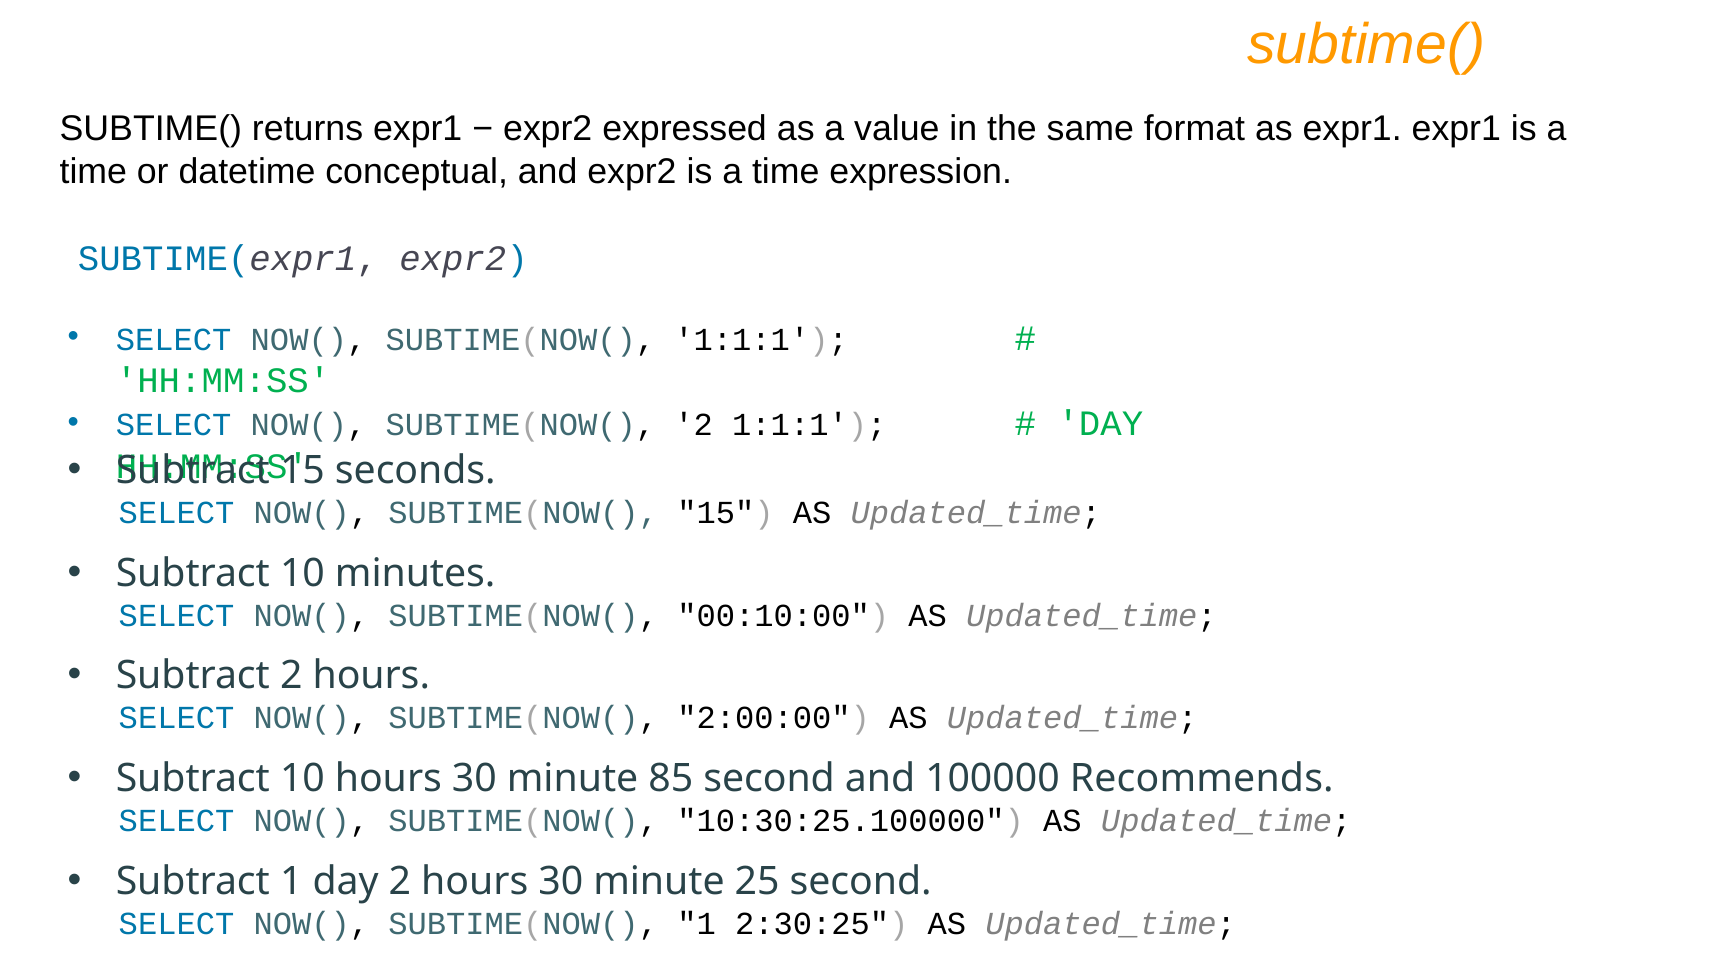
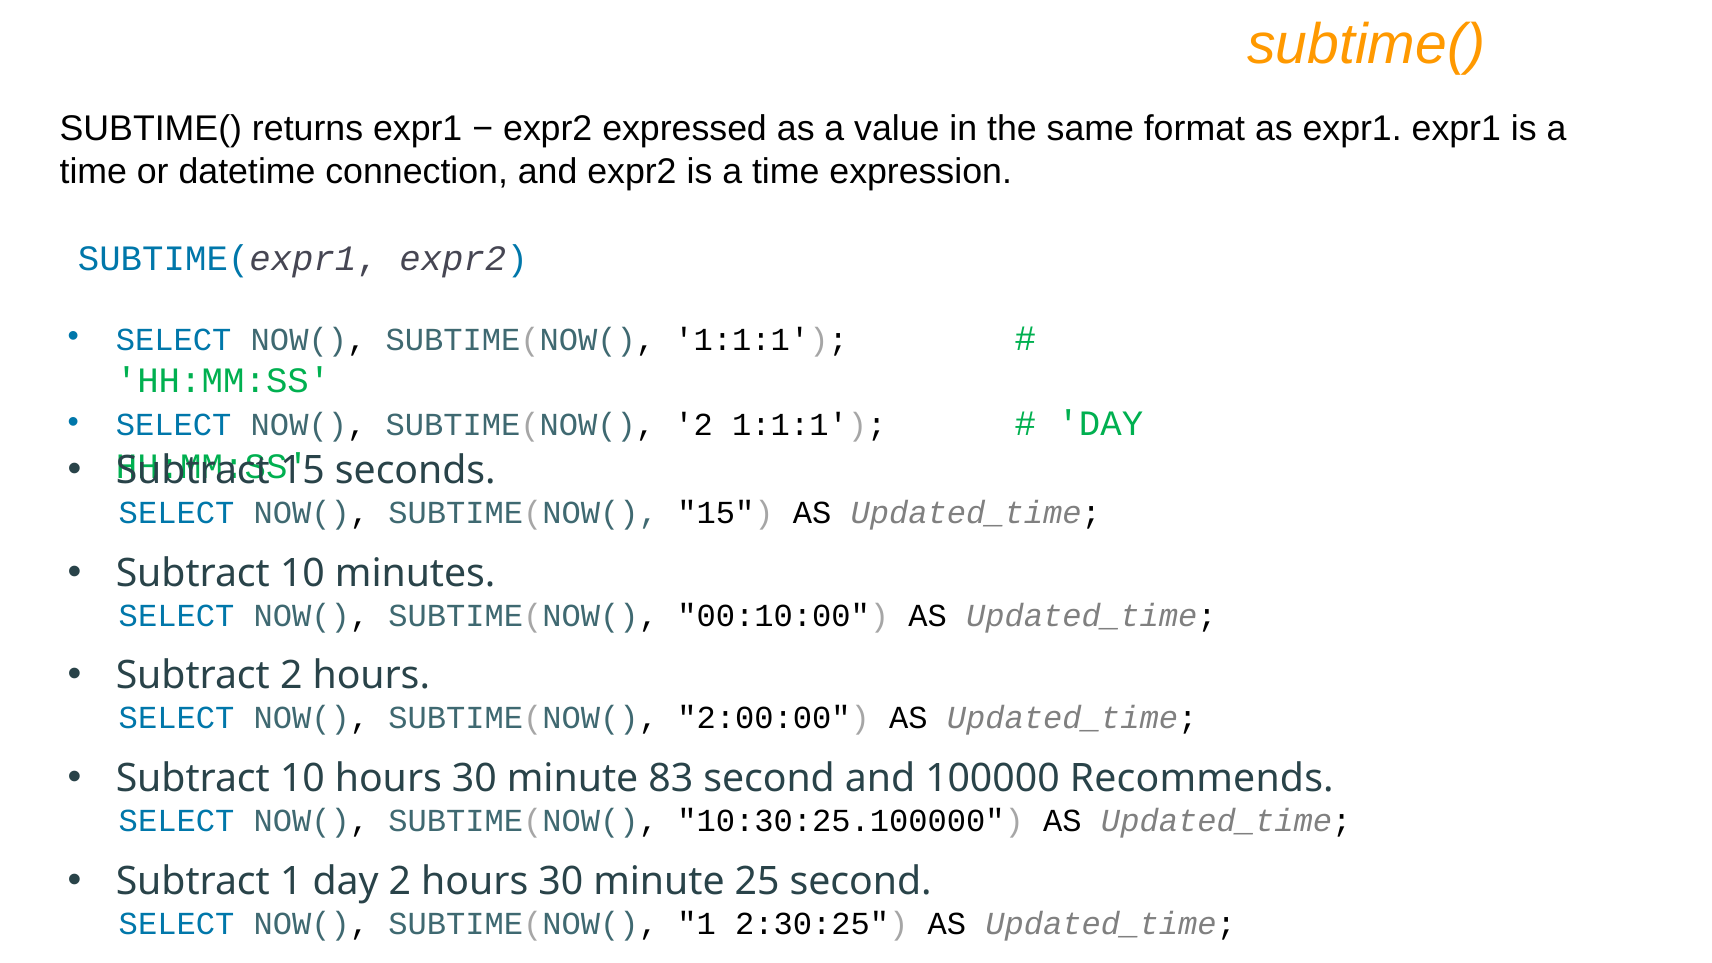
conceptual: conceptual -> connection
85: 85 -> 83
